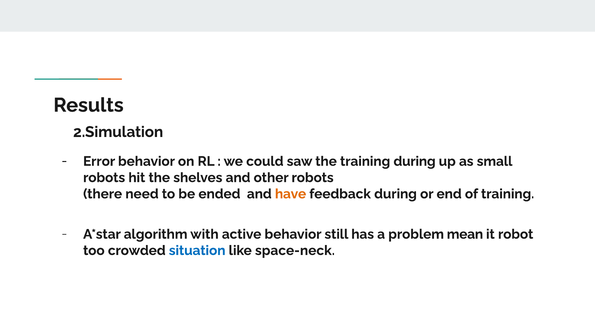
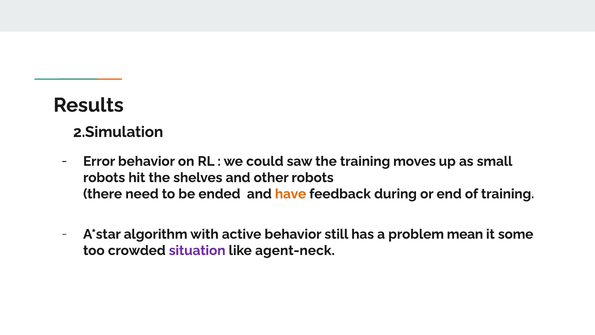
training during: during -> moves
robot: robot -> some
situation colour: blue -> purple
space-neck: space-neck -> agent-neck
